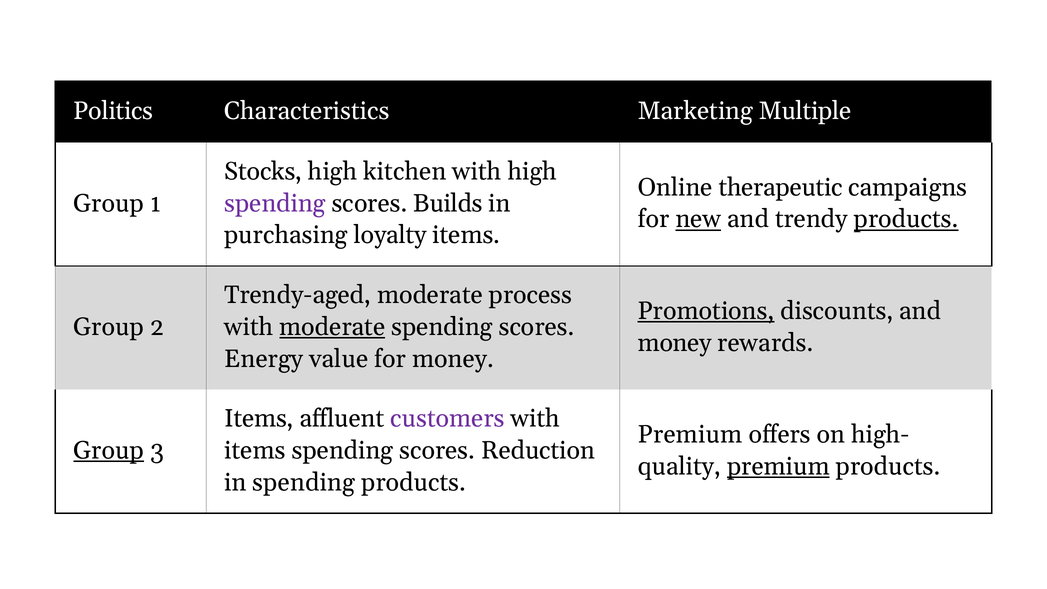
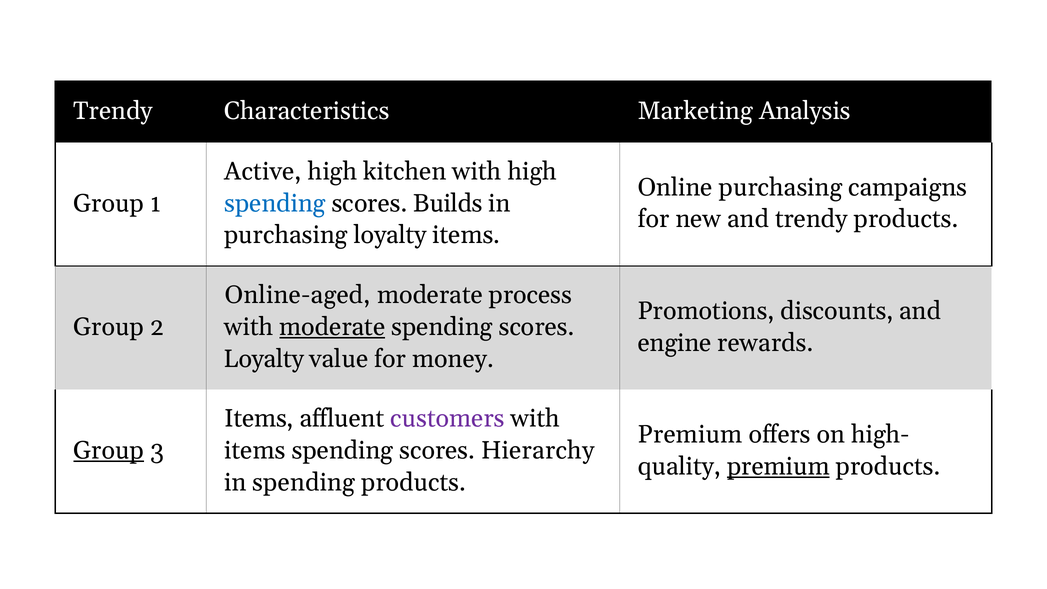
Politics at (113, 111): Politics -> Trendy
Multiple: Multiple -> Analysis
Stocks: Stocks -> Active
Online therapeutic: therapeutic -> purchasing
spending at (275, 203) colour: purple -> blue
new underline: present -> none
products at (906, 219) underline: present -> none
Trendy-aged: Trendy-aged -> Online-aged
Promotions underline: present -> none
money at (675, 343): money -> engine
Energy at (264, 359): Energy -> Loyalty
Reduction: Reduction -> Hierarchy
